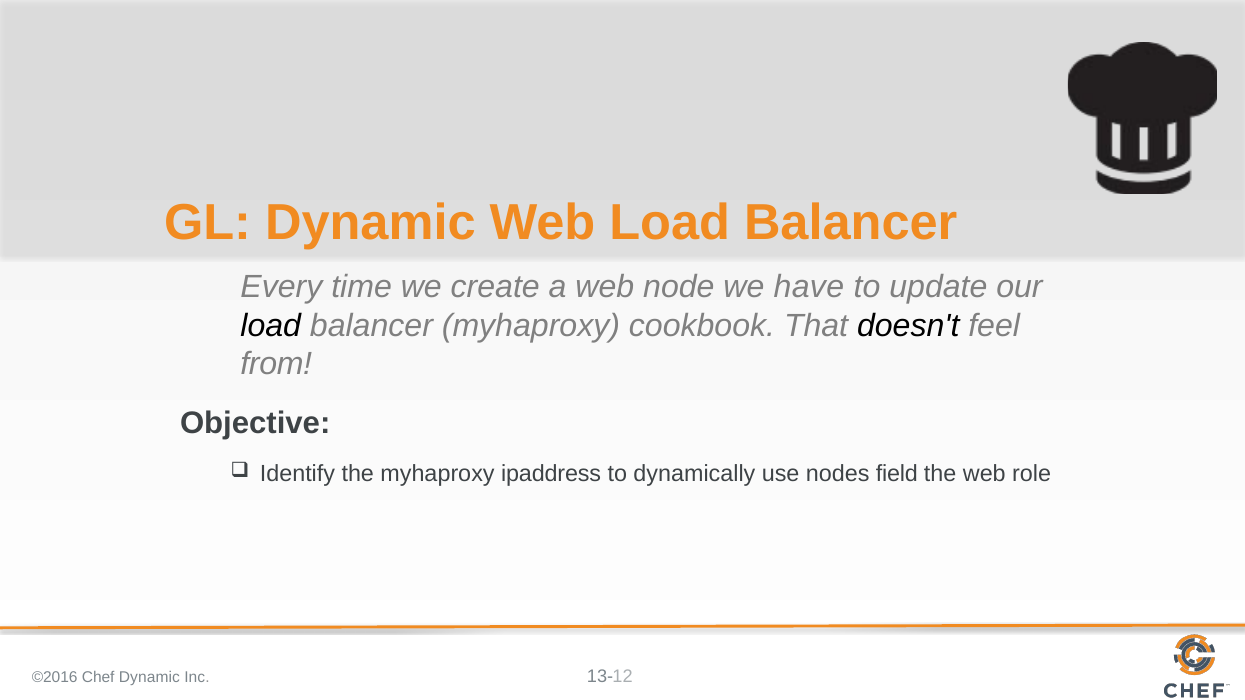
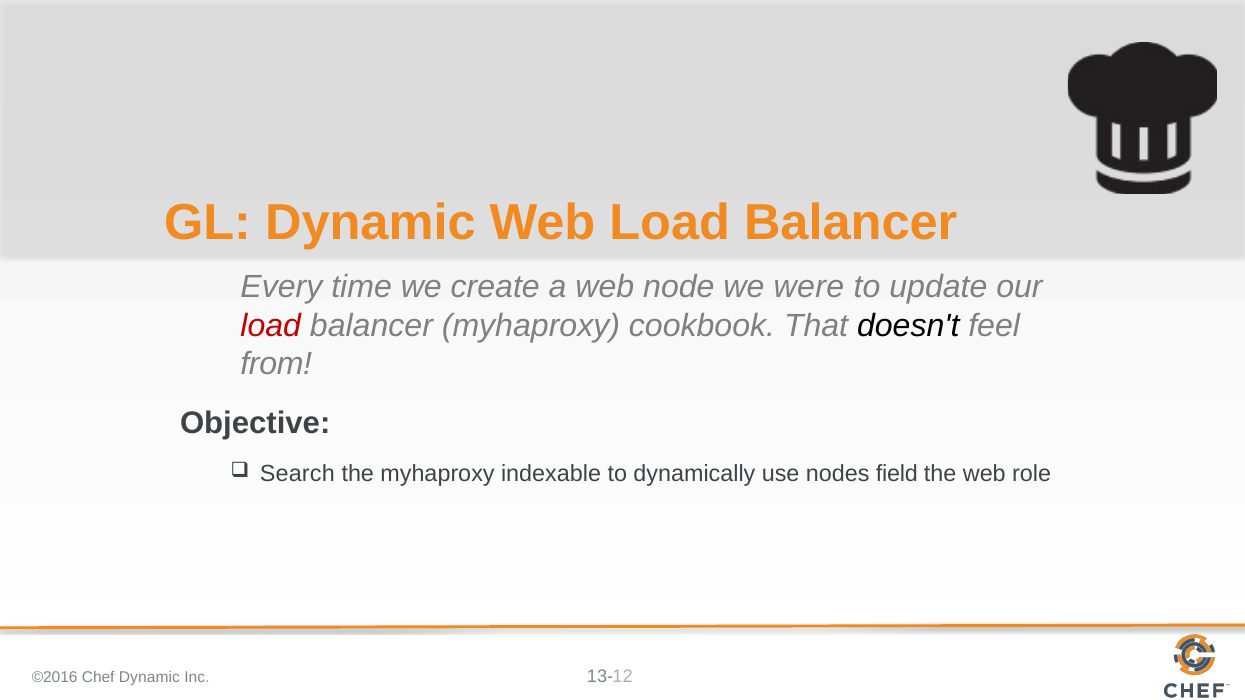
have: have -> were
load at (271, 326) colour: black -> red
Identify: Identify -> Search
ipaddress: ipaddress -> indexable
